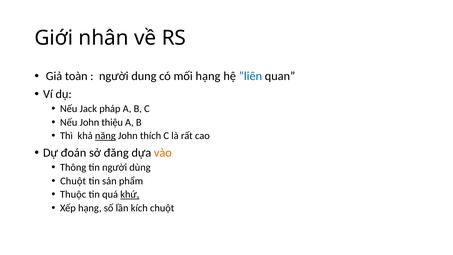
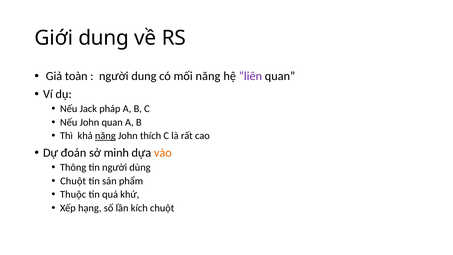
Giới nhân: nhân -> dung
mối hạng: hạng -> năng
”liên colour: blue -> purple
John thiệu: thiệu -> quan
đăng: đăng -> minh
khứ underline: present -> none
